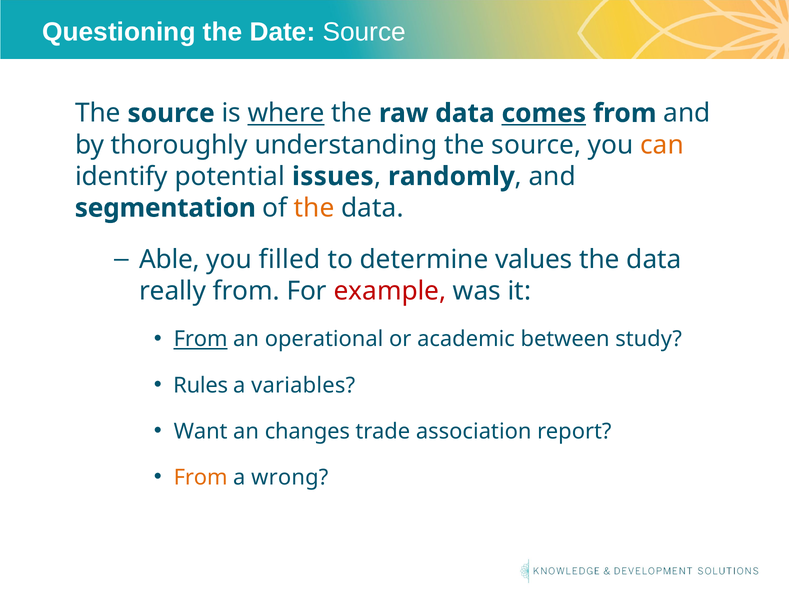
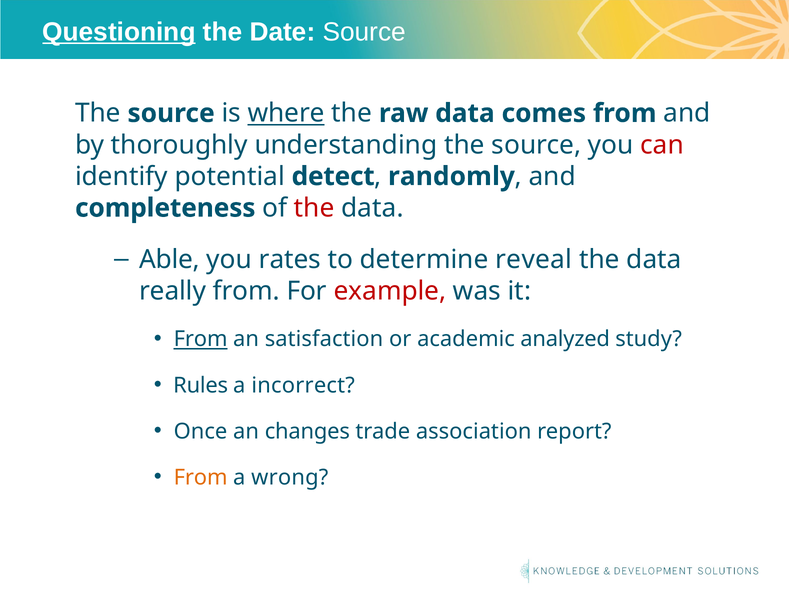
Questioning underline: none -> present
comes underline: present -> none
can colour: orange -> red
issues: issues -> detect
segmentation: segmentation -> completeness
the at (314, 208) colour: orange -> red
filled: filled -> rates
values: values -> reveal
operational: operational -> satisfaction
between: between -> analyzed
variables: variables -> incorrect
Want: Want -> Once
